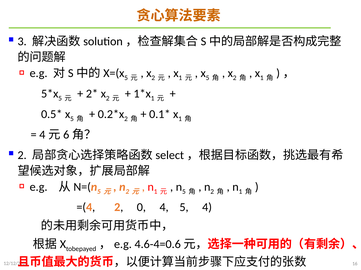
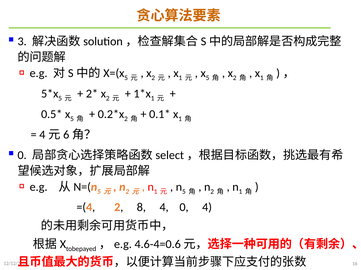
2 at (22, 155): 2 -> 0
0: 0 -> 8
4 5: 5 -> 0
